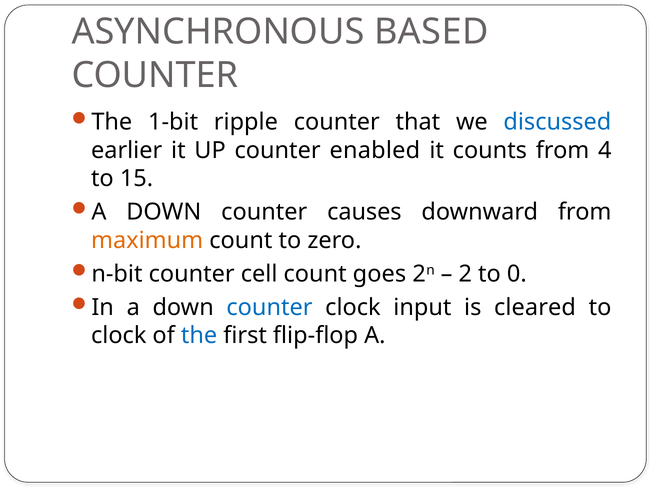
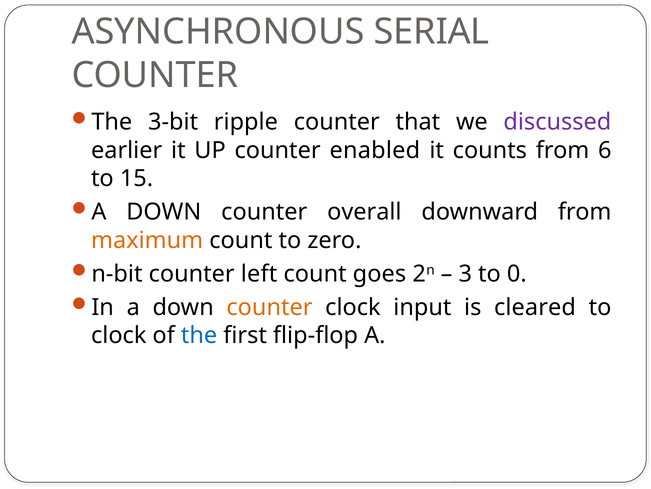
BASED: BASED -> SERIAL
1-bit: 1-bit -> 3-bit
discussed colour: blue -> purple
4: 4 -> 6
causes: causes -> overall
cell: cell -> left
2: 2 -> 3
counter at (269, 307) colour: blue -> orange
